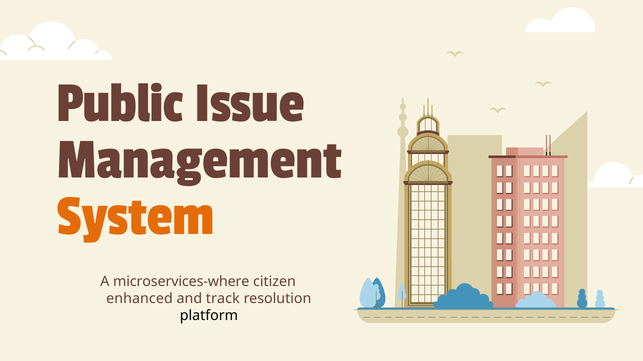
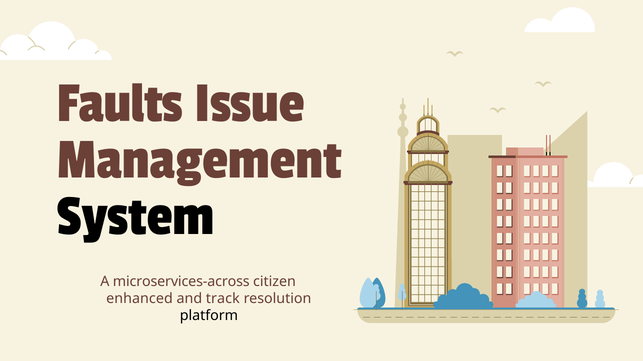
Public: Public -> Faults
System colour: orange -> black
microservices-where: microservices-where -> microservices-across
